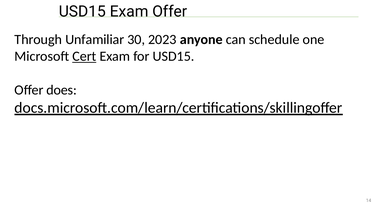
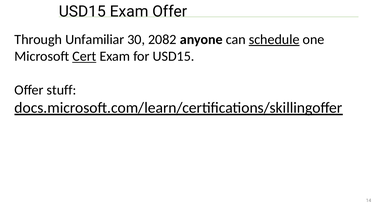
2023: 2023 -> 2082
schedule underline: none -> present
does: does -> stuff
